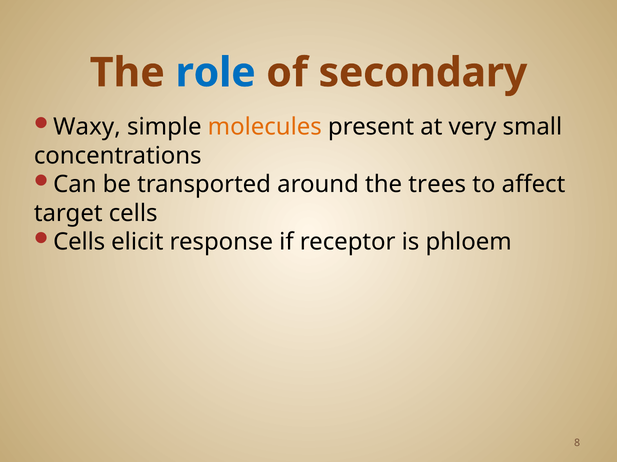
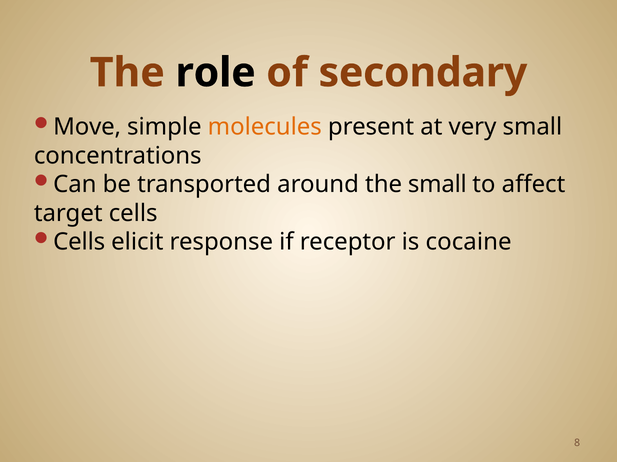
role colour: blue -> black
Waxy: Waxy -> Move
the trees: trees -> small
phloem: phloem -> cocaine
